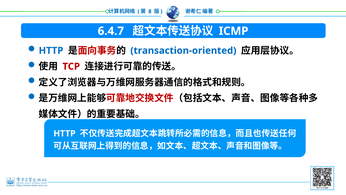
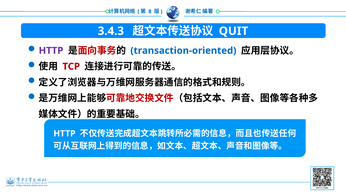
6.4.7: 6.4.7 -> 3.4.3
ICMP: ICMP -> QUIT
HTTP at (51, 50) colour: blue -> purple
